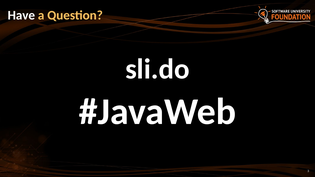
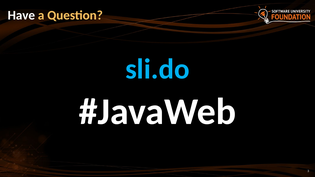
sli.do colour: white -> light blue
